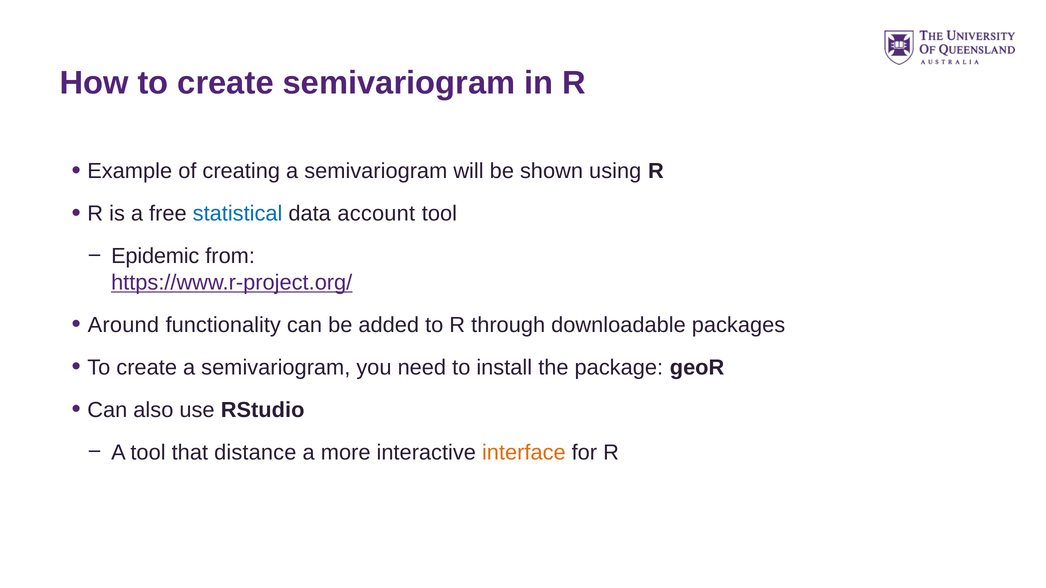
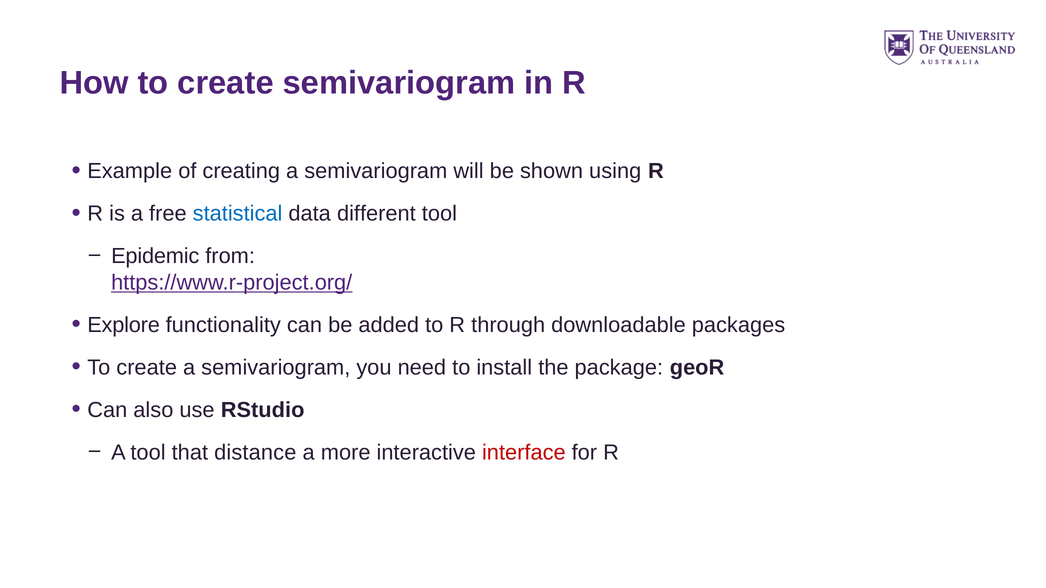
account: account -> different
Around: Around -> Explore
interface colour: orange -> red
